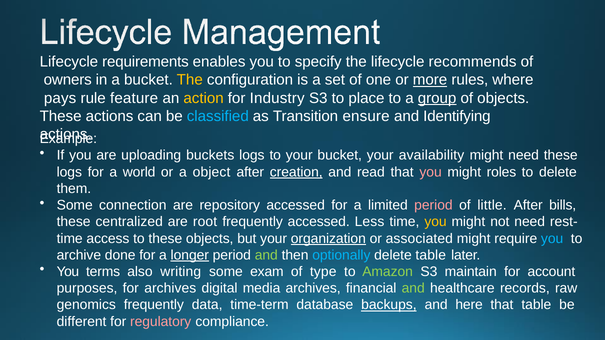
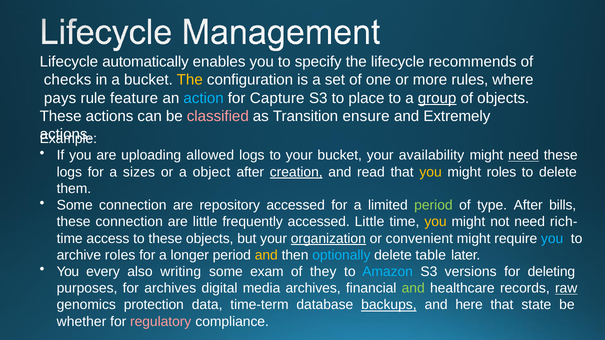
requirements: requirements -> automatically
owners: owners -> checks
more underline: present -> none
action colour: yellow -> light blue
Industry: Industry -> Capture
classified colour: light blue -> pink
Identifying: Identifying -> Extremely
buckets: buckets -> allowed
need at (524, 155) underline: none -> present
world: world -> sizes
you at (431, 172) colour: pink -> yellow
period at (433, 205) colour: pink -> light green
little: little -> type
these centralized: centralized -> connection
are root: root -> little
accessed Less: Less -> Little
rest-: rest- -> rich-
associated: associated -> convenient
archive done: done -> roles
longer underline: present -> none
and at (266, 255) colour: light green -> yellow
terms: terms -> every
type: type -> they
Amazon colour: light green -> light blue
maintain: maintain -> versions
account: account -> deleting
raw underline: none -> present
genomics frequently: frequently -> protection
that table: table -> state
different: different -> whether
